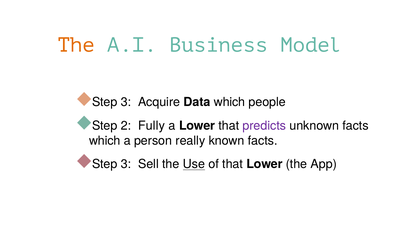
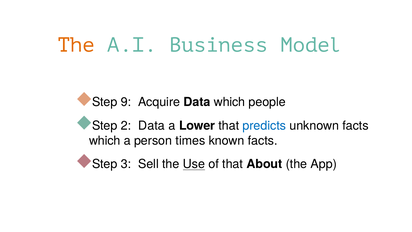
3 at (126, 102): 3 -> 9
2 Fully: Fully -> Data
predicts colour: purple -> blue
really: really -> times
that Lower: Lower -> About
